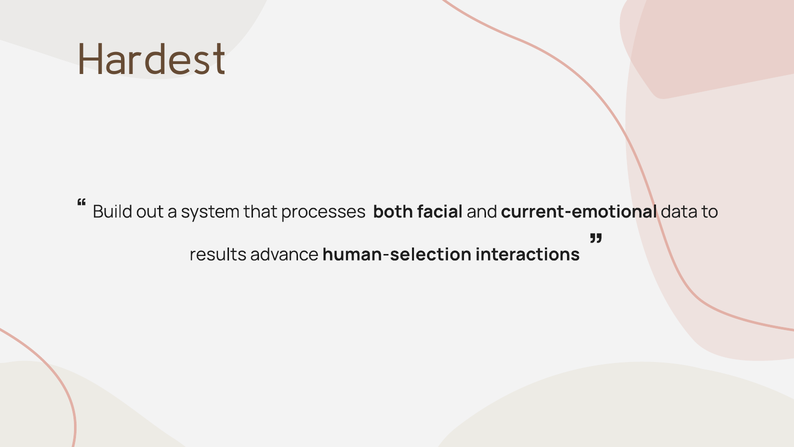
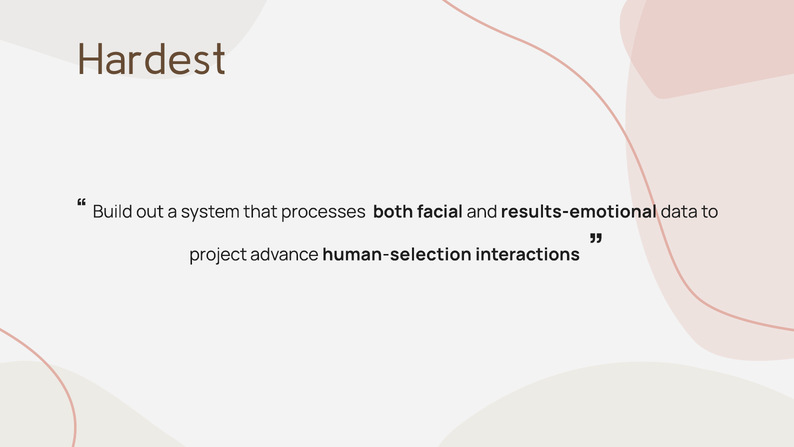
current-emotional: current-emotional -> results-emotional
results: results -> project
